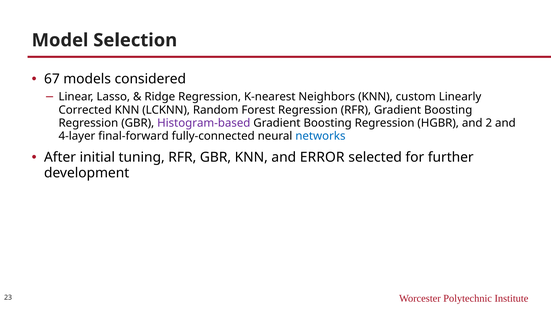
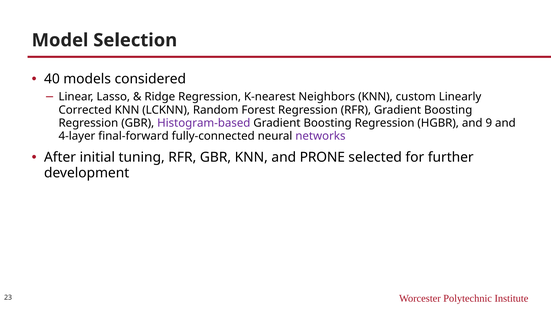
67: 67 -> 40
2: 2 -> 9
networks colour: blue -> purple
ERROR: ERROR -> PRONE
